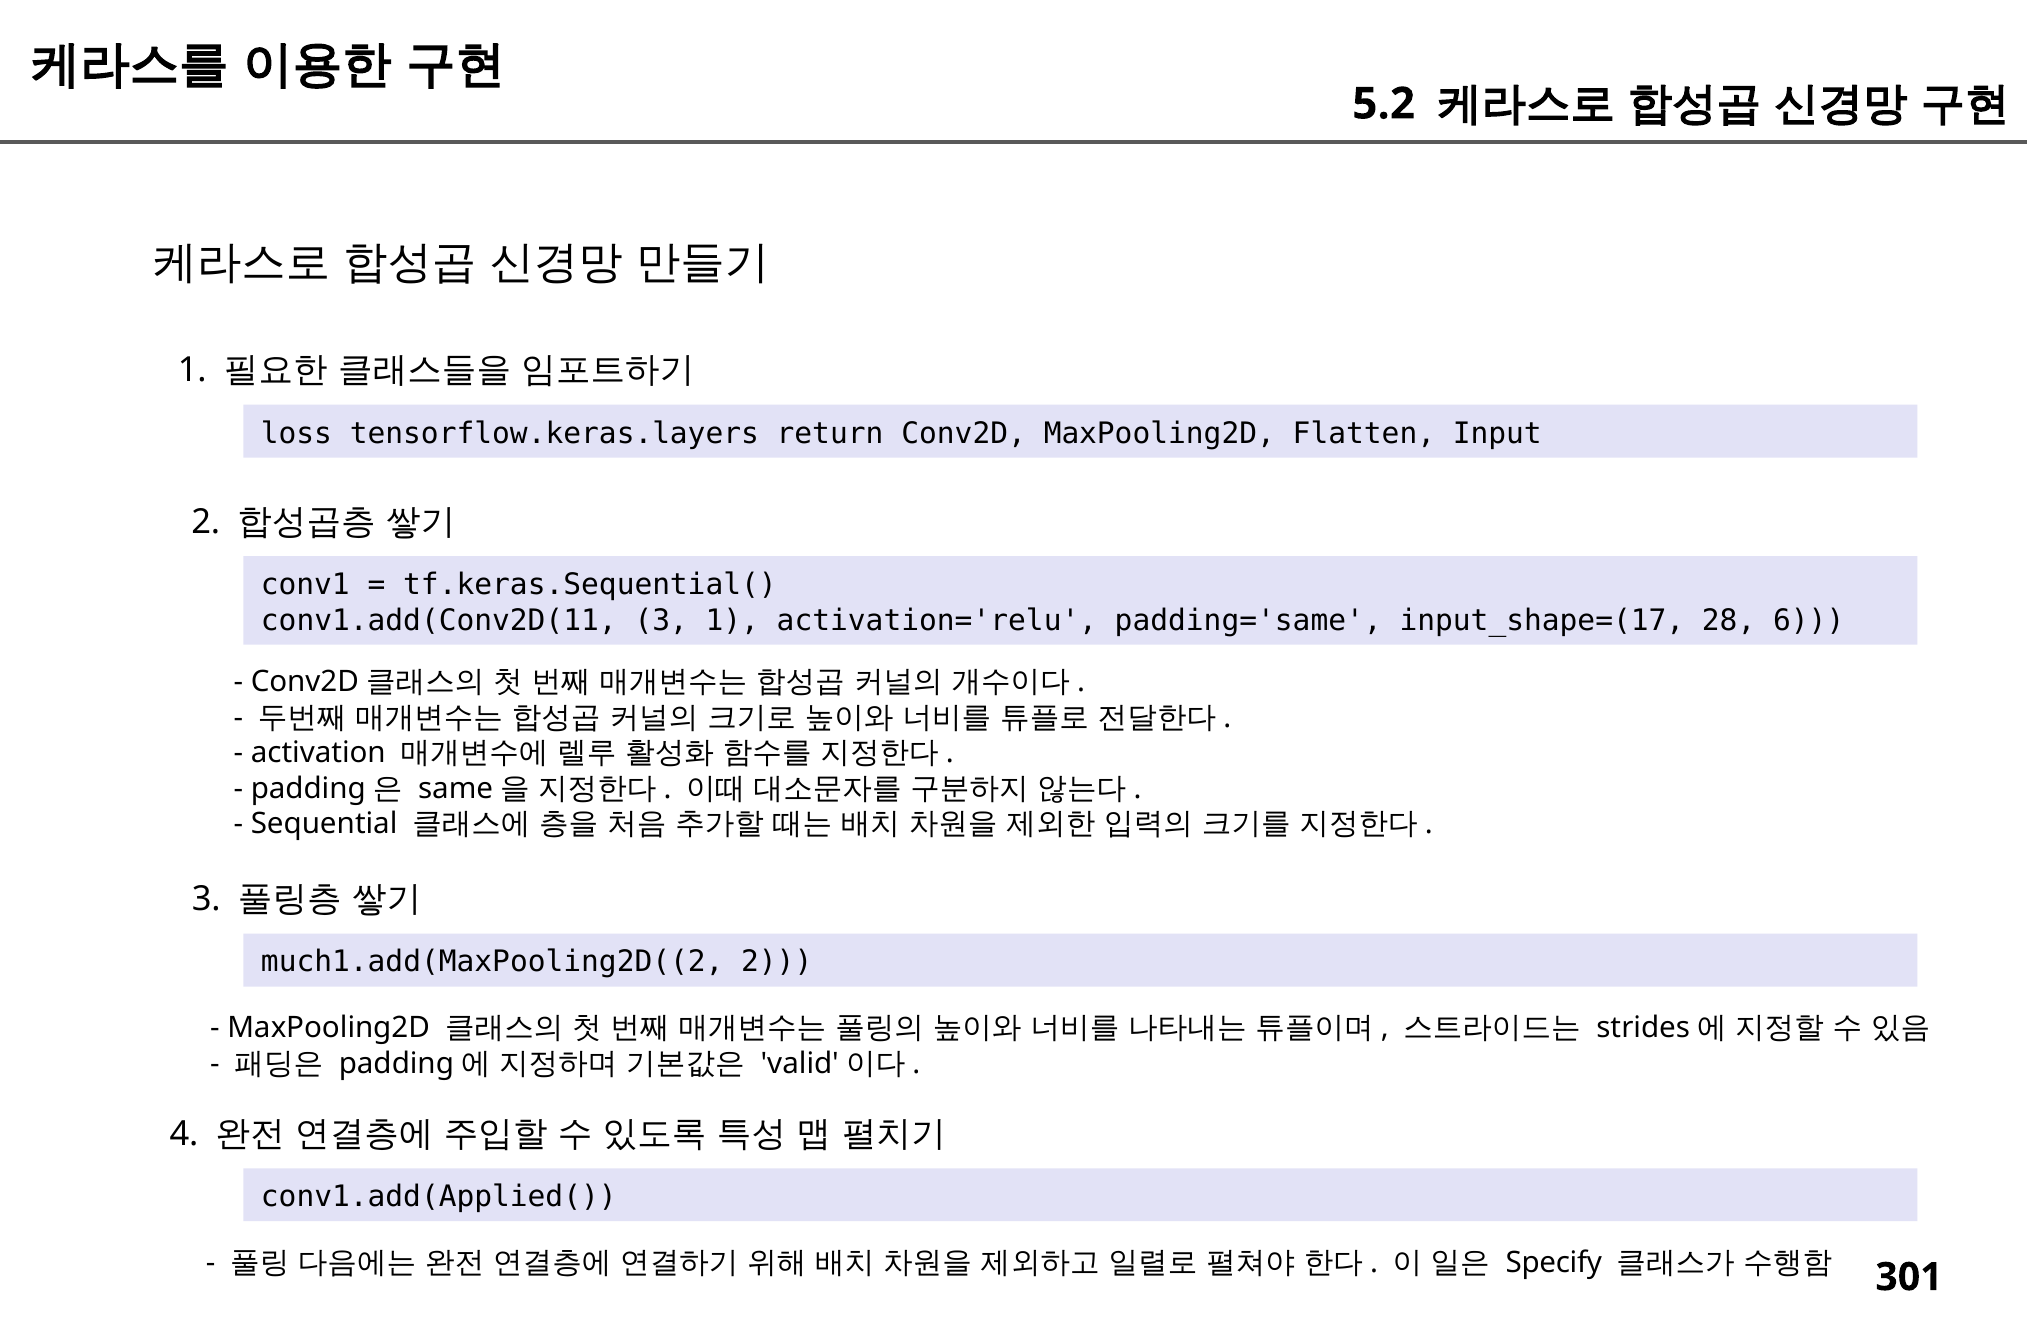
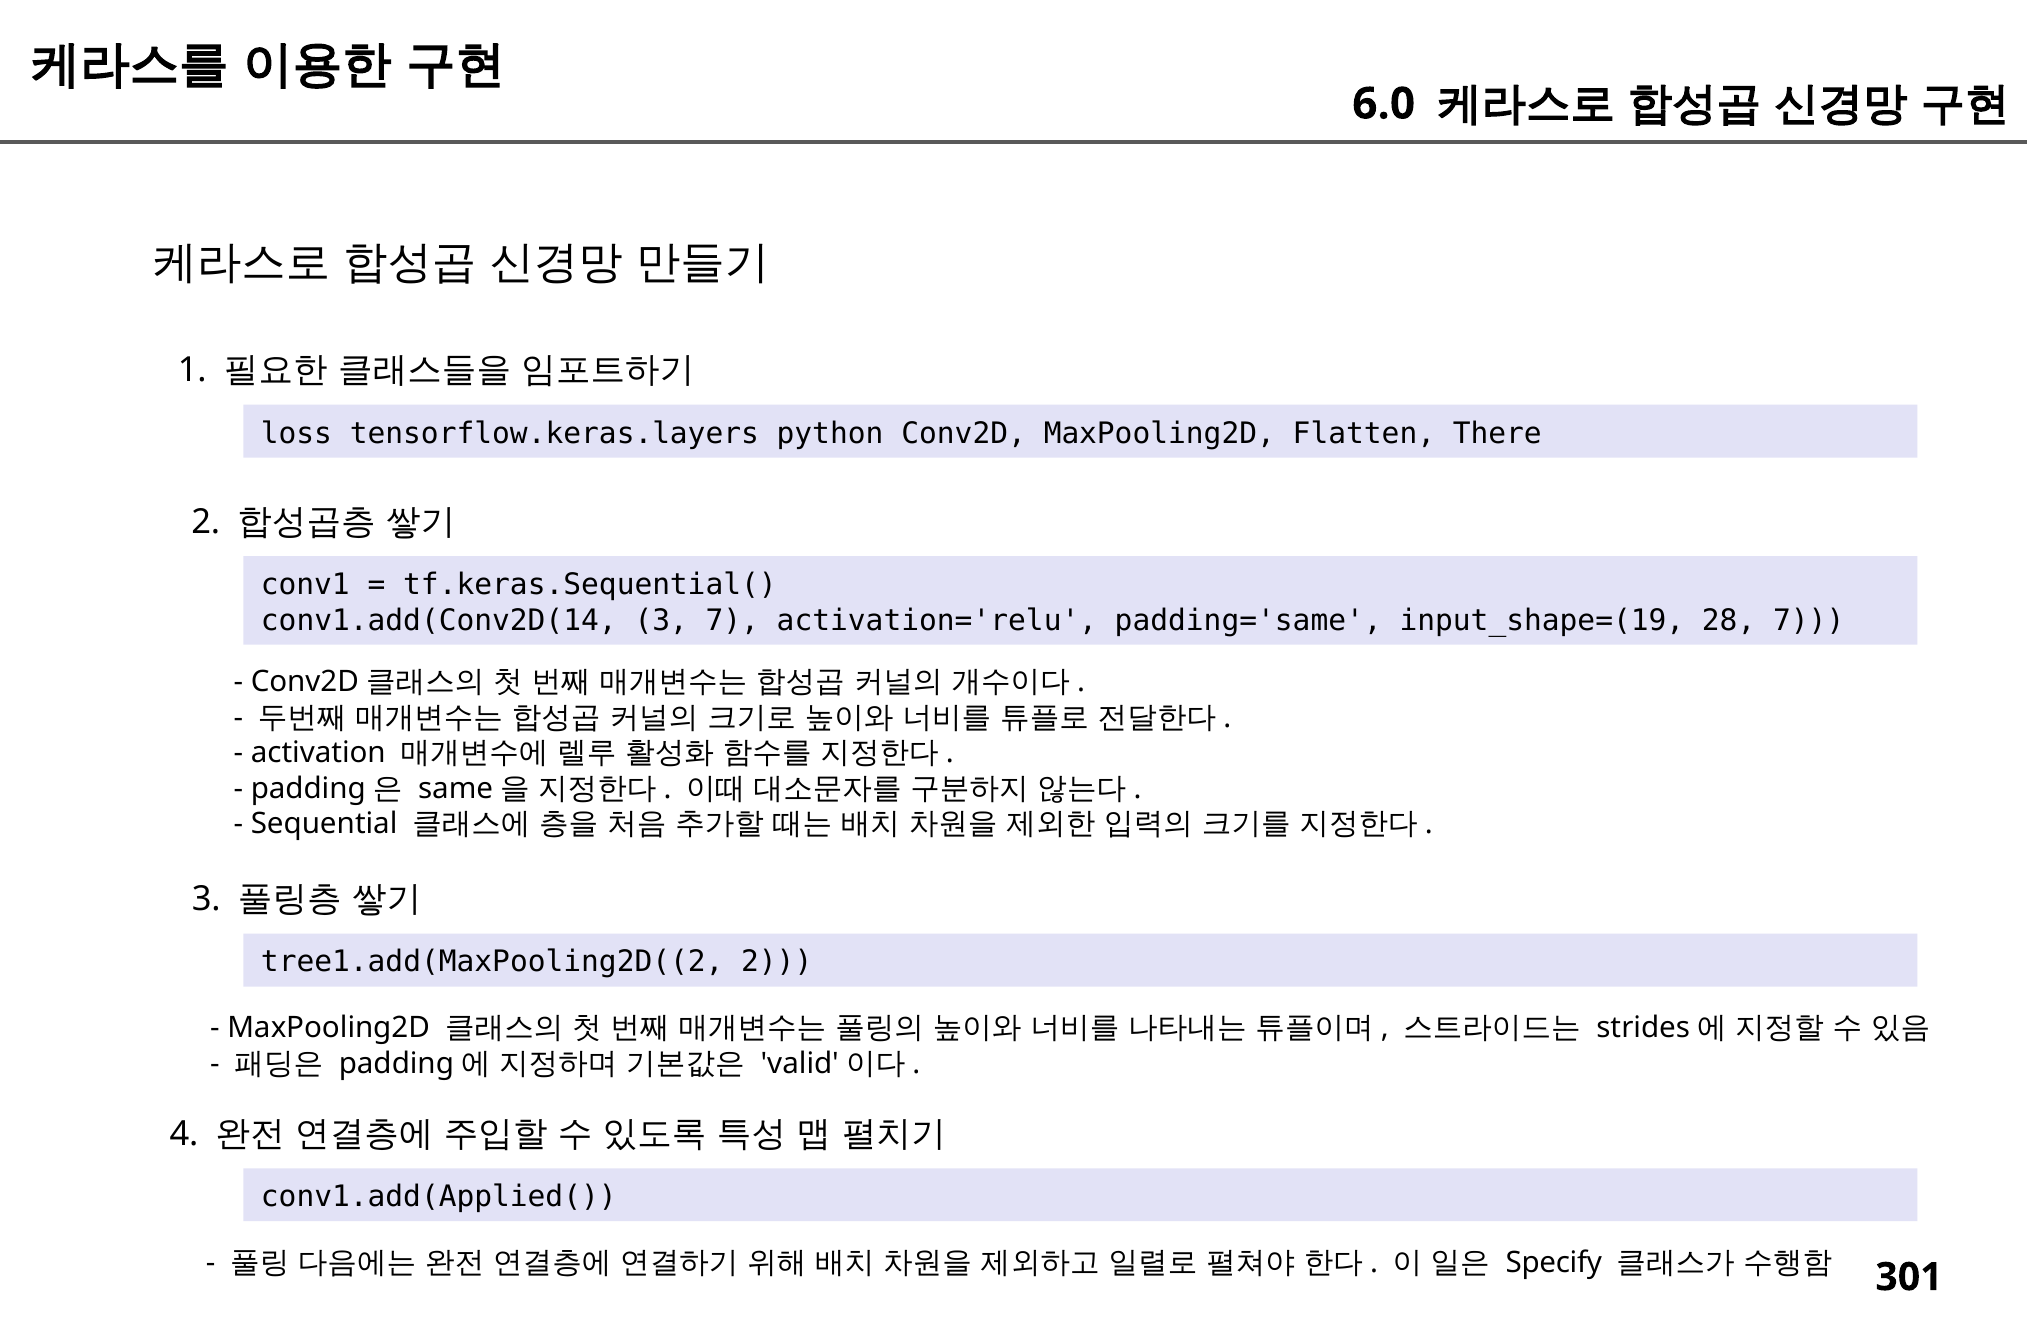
5.2: 5.2 -> 6.0
return: return -> python
Input: Input -> There
conv1.add(Conv2D(11: conv1.add(Conv2D(11 -> conv1.add(Conv2D(14
3 1: 1 -> 7
input_shape=(17: input_shape=(17 -> input_shape=(19
28 6: 6 -> 7
much1.add(MaxPooling2D((2: much1.add(MaxPooling2D((2 -> tree1.add(MaxPooling2D((2
